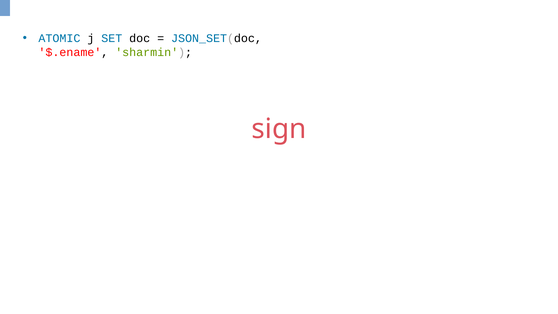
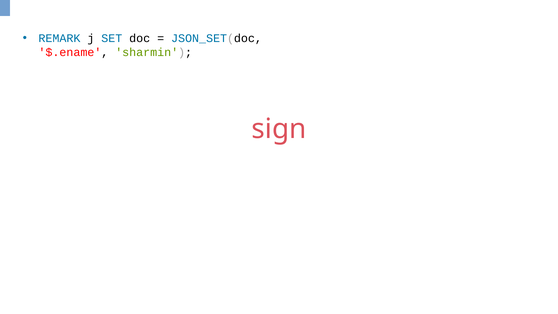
ATOMIC: ATOMIC -> REMARK
